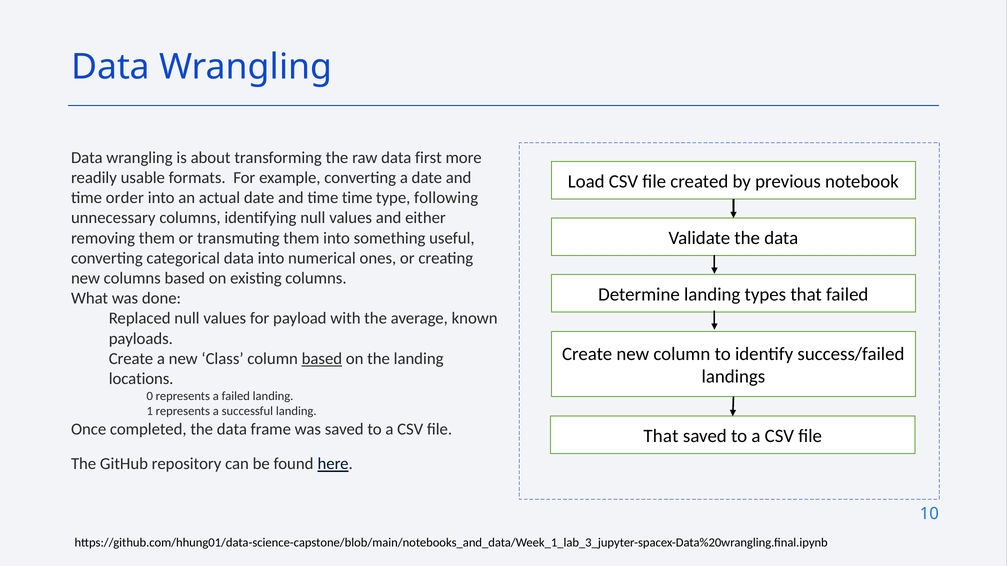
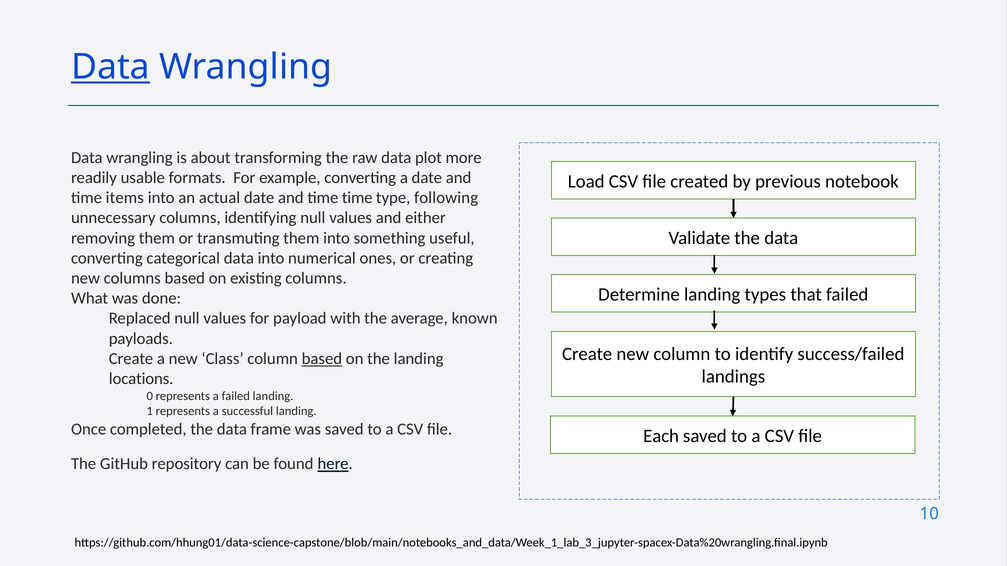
Data at (111, 67) underline: none -> present
first: first -> plot
order: order -> items
That at (661, 436): That -> Each
